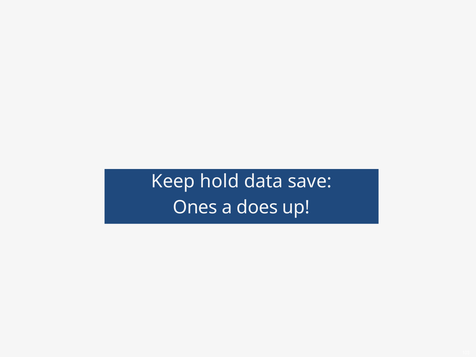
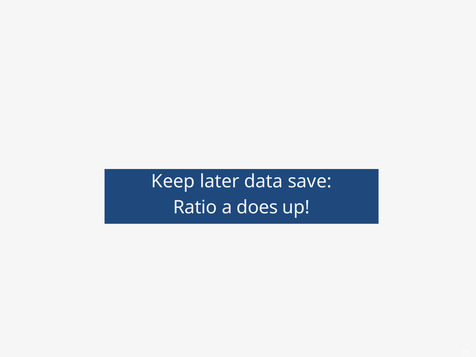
hold: hold -> later
Ones: Ones -> Ratio
